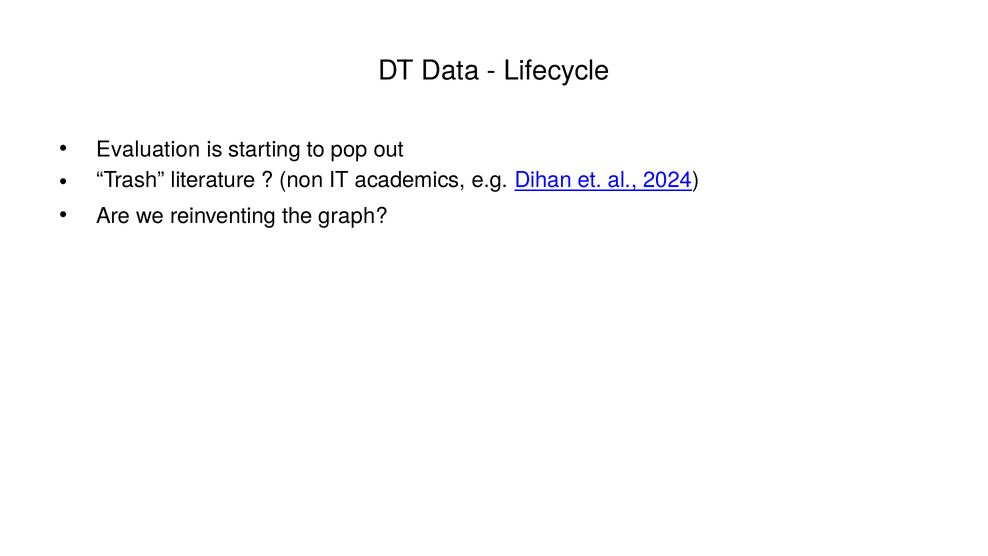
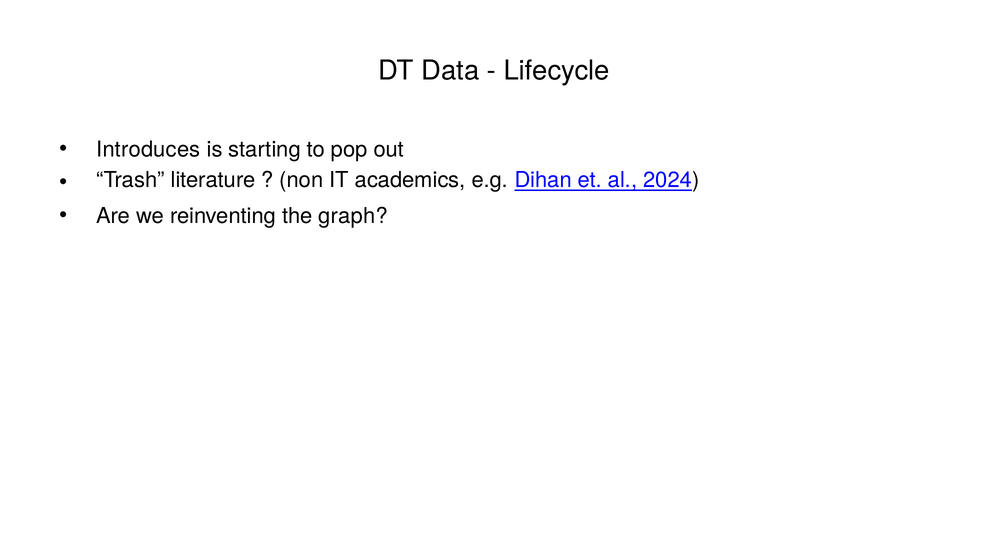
Evaluation: Evaluation -> Introduces
